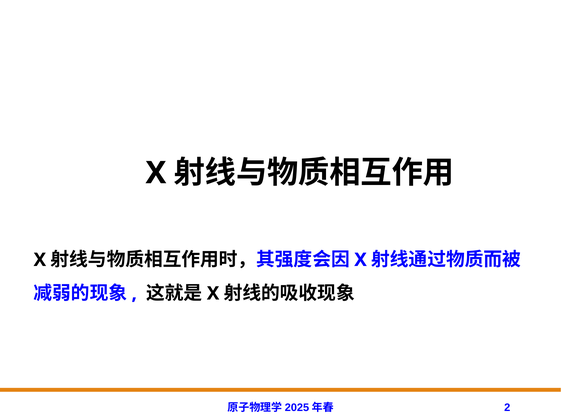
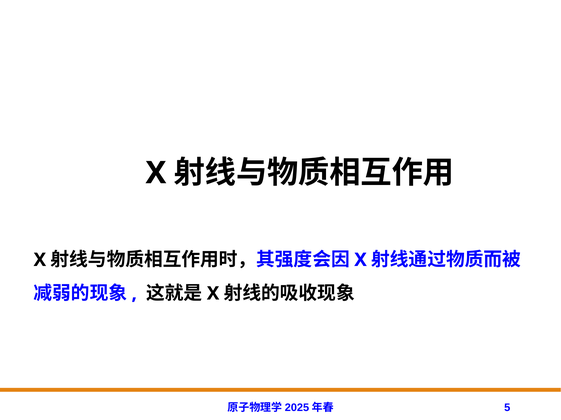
2: 2 -> 5
